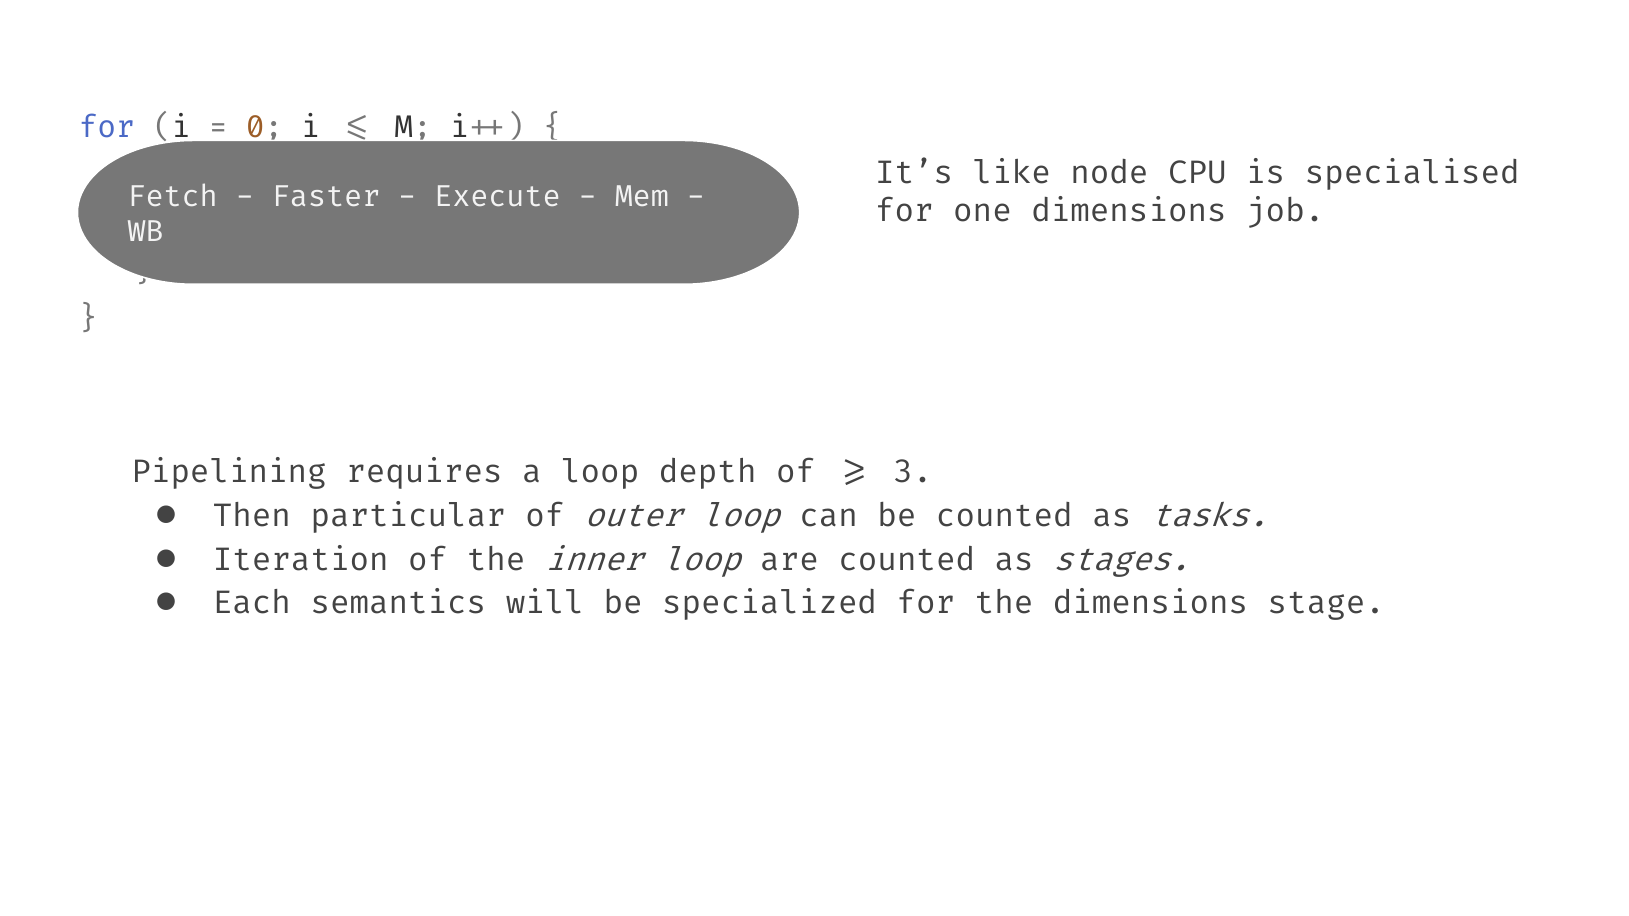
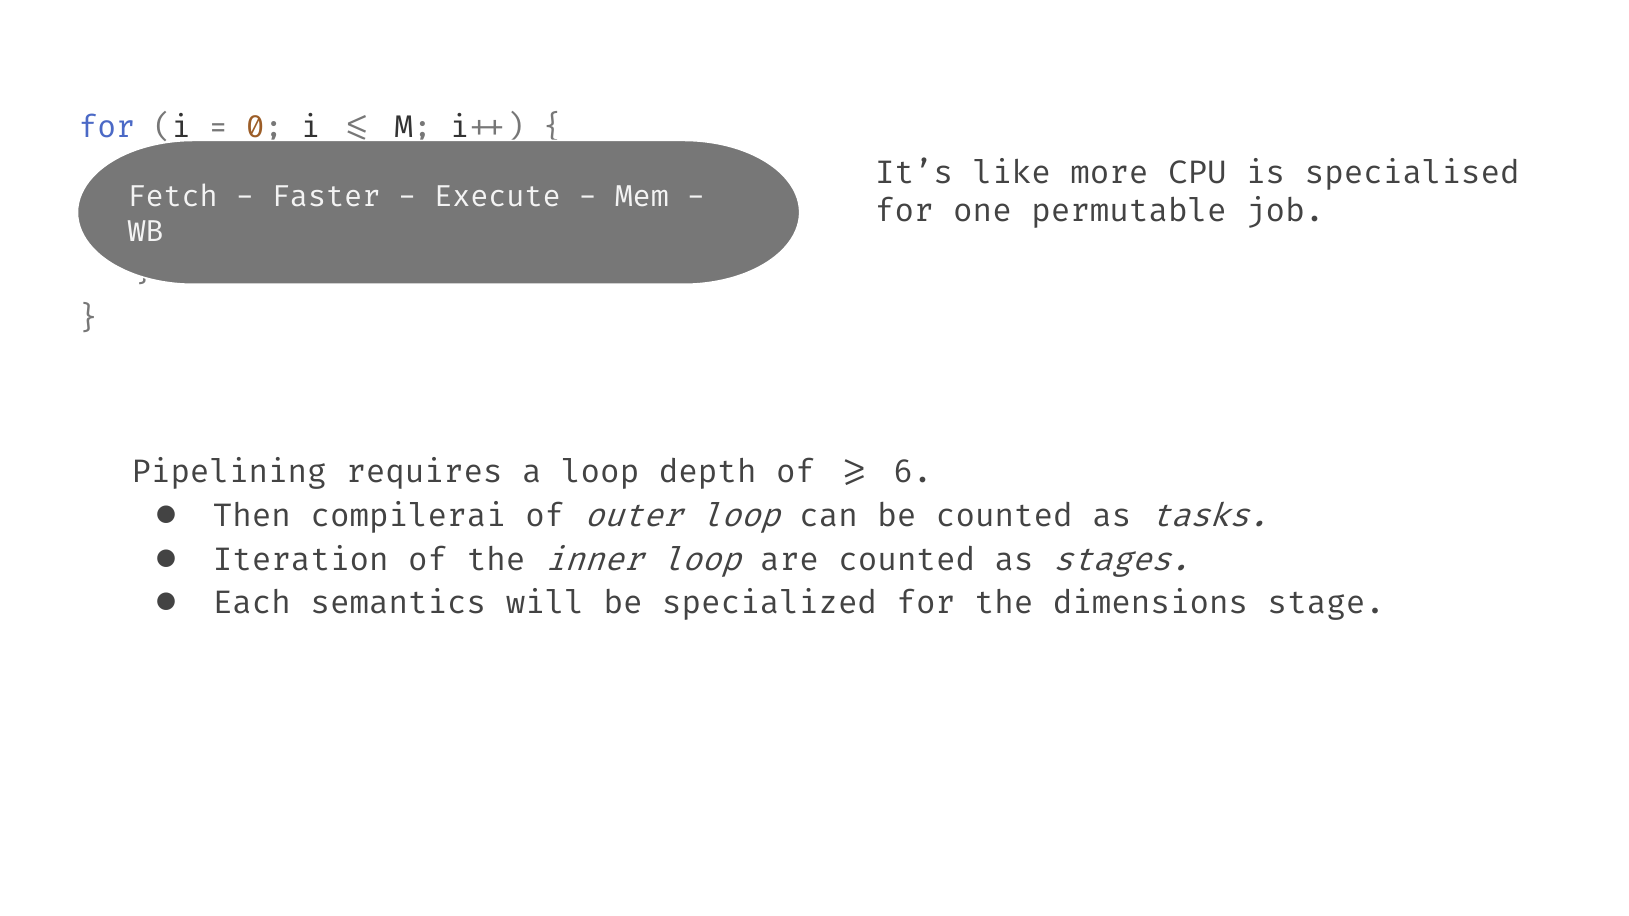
node: node -> more
one dimensions: dimensions -> permutable
3: 3 -> 6
particular: particular -> compilerai
